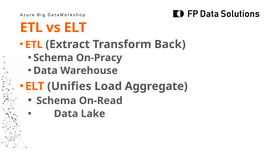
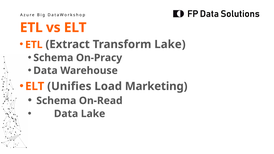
Transform Back: Back -> Lake
Aggregate: Aggregate -> Marketing
